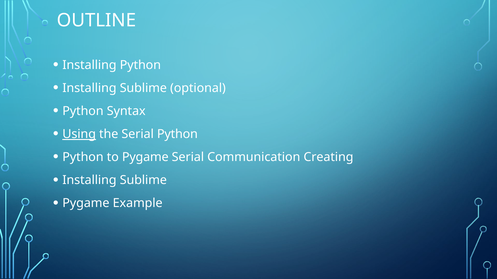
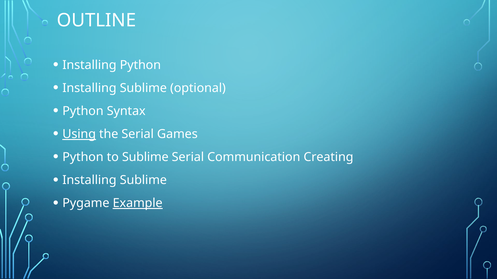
Serial Python: Python -> Games
to Pygame: Pygame -> Sublime
Example underline: none -> present
